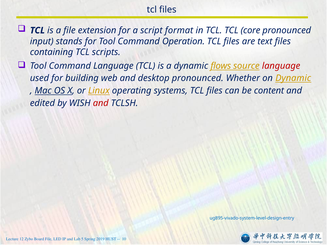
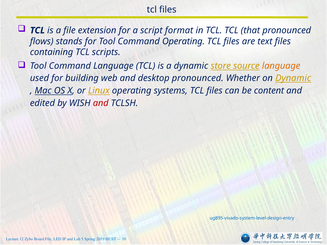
core: core -> that
input: input -> flows
Command Operation: Operation -> Operating
flows: flows -> store
language at (281, 66) colour: red -> orange
